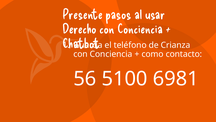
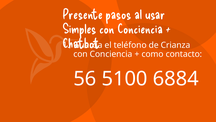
Derecho: Derecho -> Simples
6981: 6981 -> 6884
